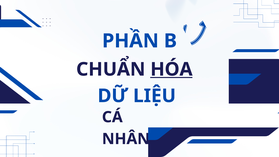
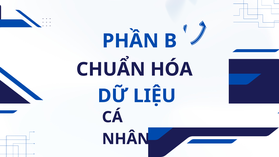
HÓA underline: present -> none
